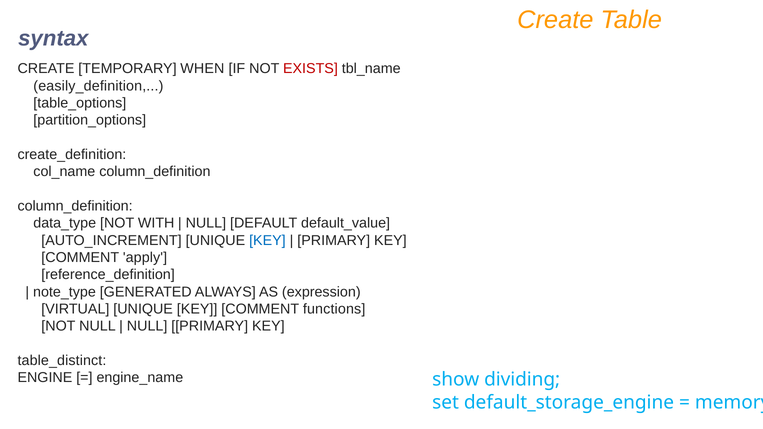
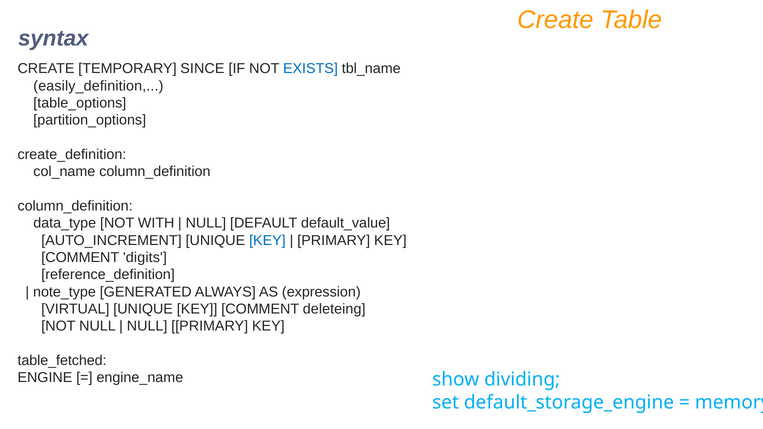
WHEN: WHEN -> SINCE
EXISTS colour: red -> blue
apply: apply -> digits
functions: functions -> deleteing
table_distinct: table_distinct -> table_fetched
